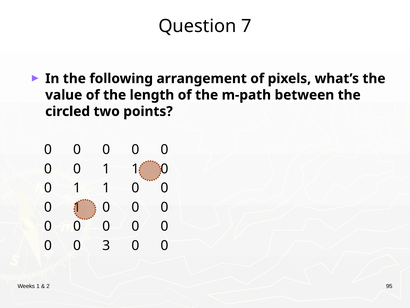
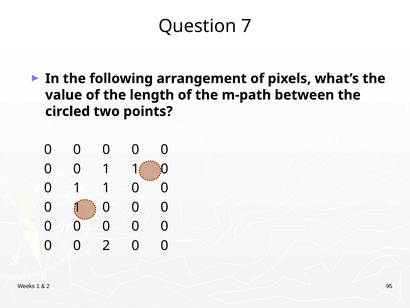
0 3: 3 -> 2
